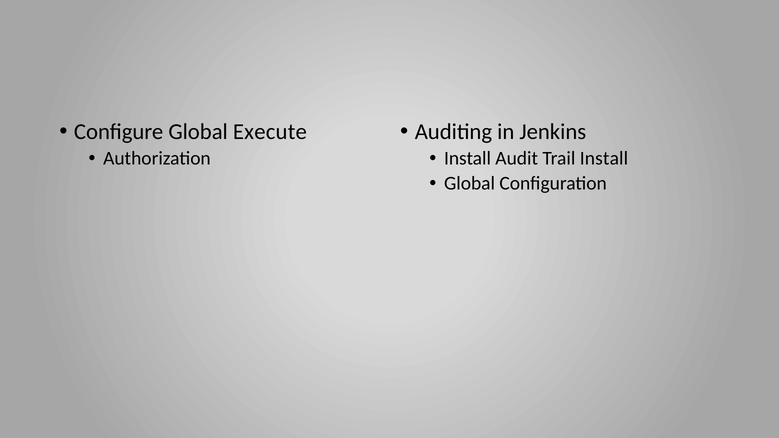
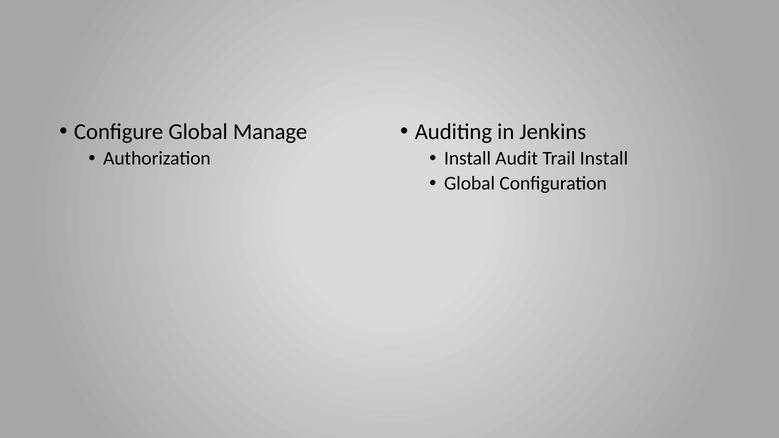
Execute: Execute -> Manage
